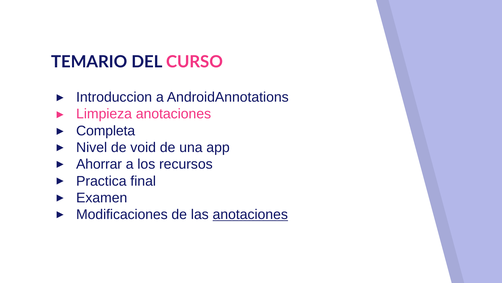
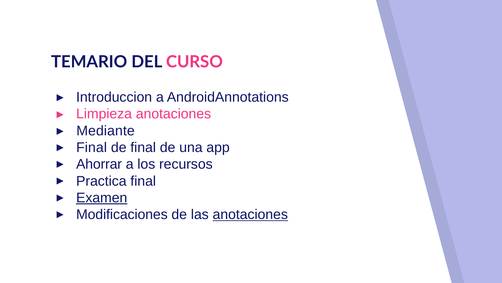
Completa: Completa -> Mediante
Nivel at (92, 147): Nivel -> Final
de void: void -> final
Examen underline: none -> present
